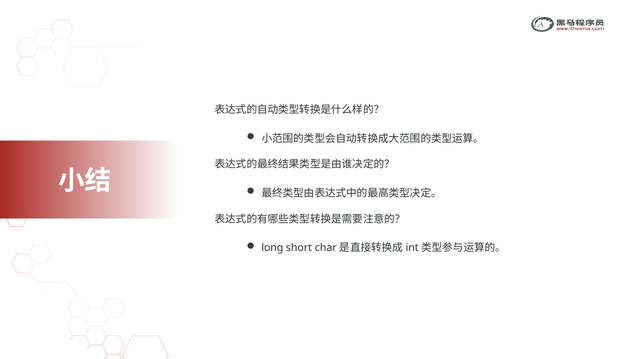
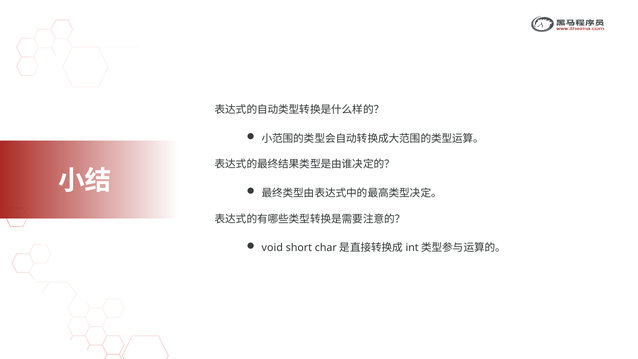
long: long -> void
